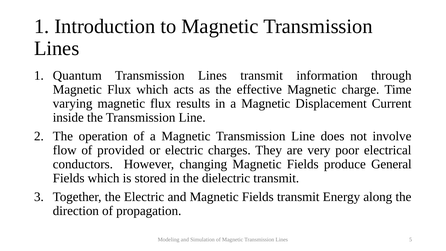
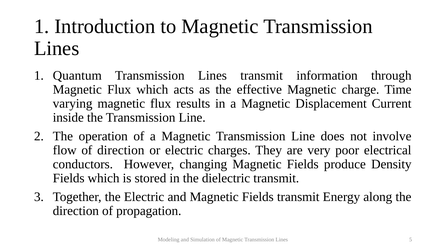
of provided: provided -> direction
General: General -> Density
